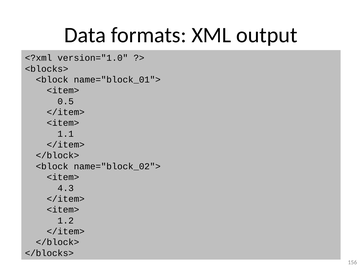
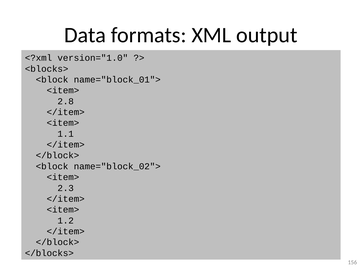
0.5: 0.5 -> 2.8
4.3: 4.3 -> 2.3
